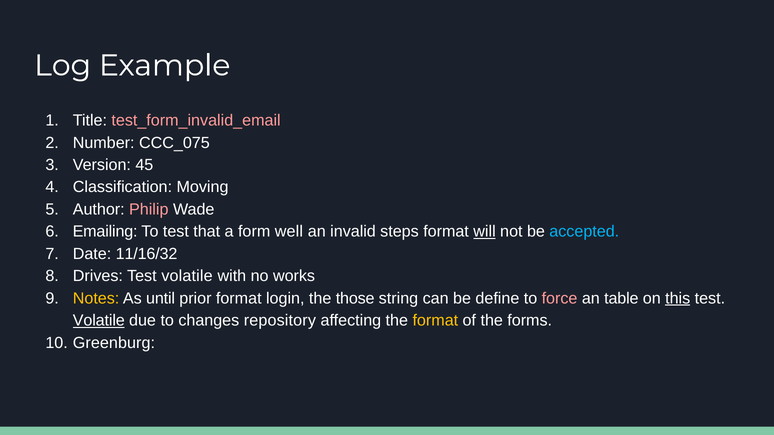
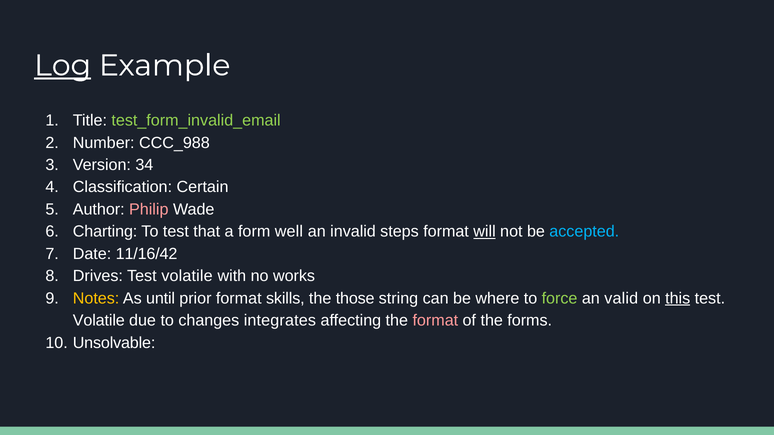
Log underline: none -> present
test_form_invalid_email colour: pink -> light green
CCC_075: CCC_075 -> CCC_988
45: 45 -> 34
Moving: Moving -> Certain
Emailing: Emailing -> Charting
11/16/32: 11/16/32 -> 11/16/42
login: login -> skills
define: define -> where
force colour: pink -> light green
table: table -> valid
Volatile at (99, 321) underline: present -> none
repository: repository -> integrates
format at (435, 321) colour: yellow -> pink
Greenburg: Greenburg -> Unsolvable
